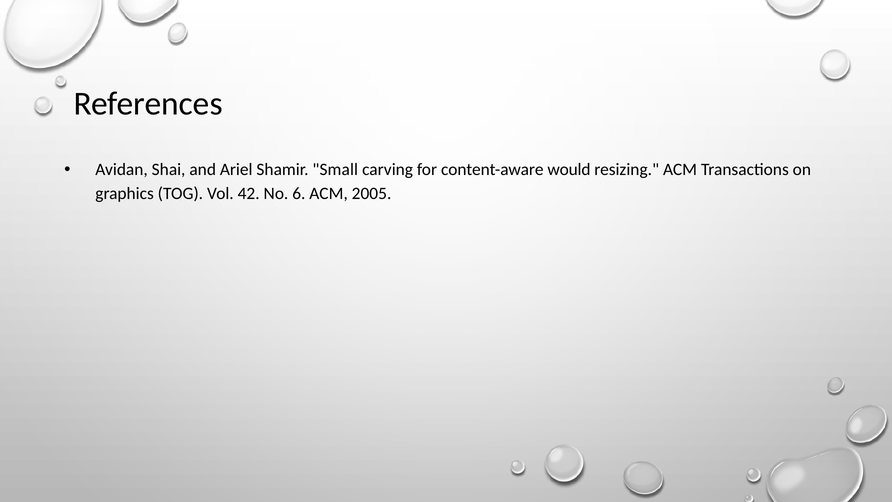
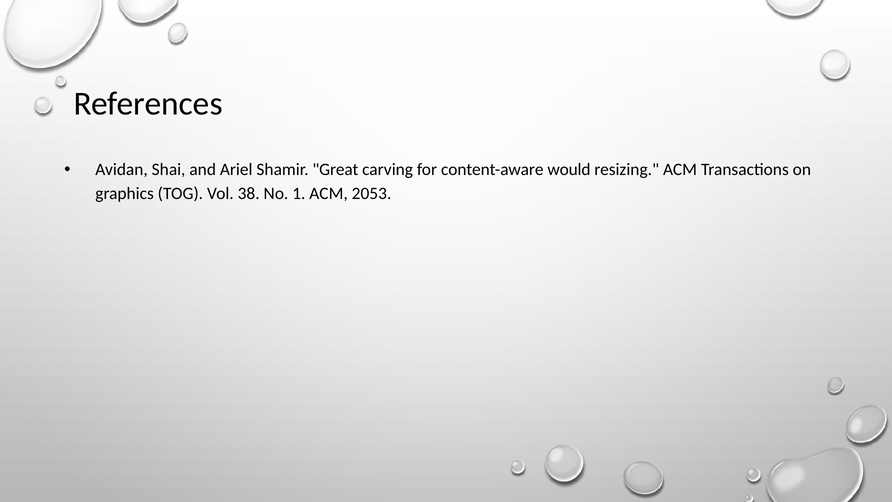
Small: Small -> Great
42: 42 -> 38
6: 6 -> 1
2005: 2005 -> 2053
